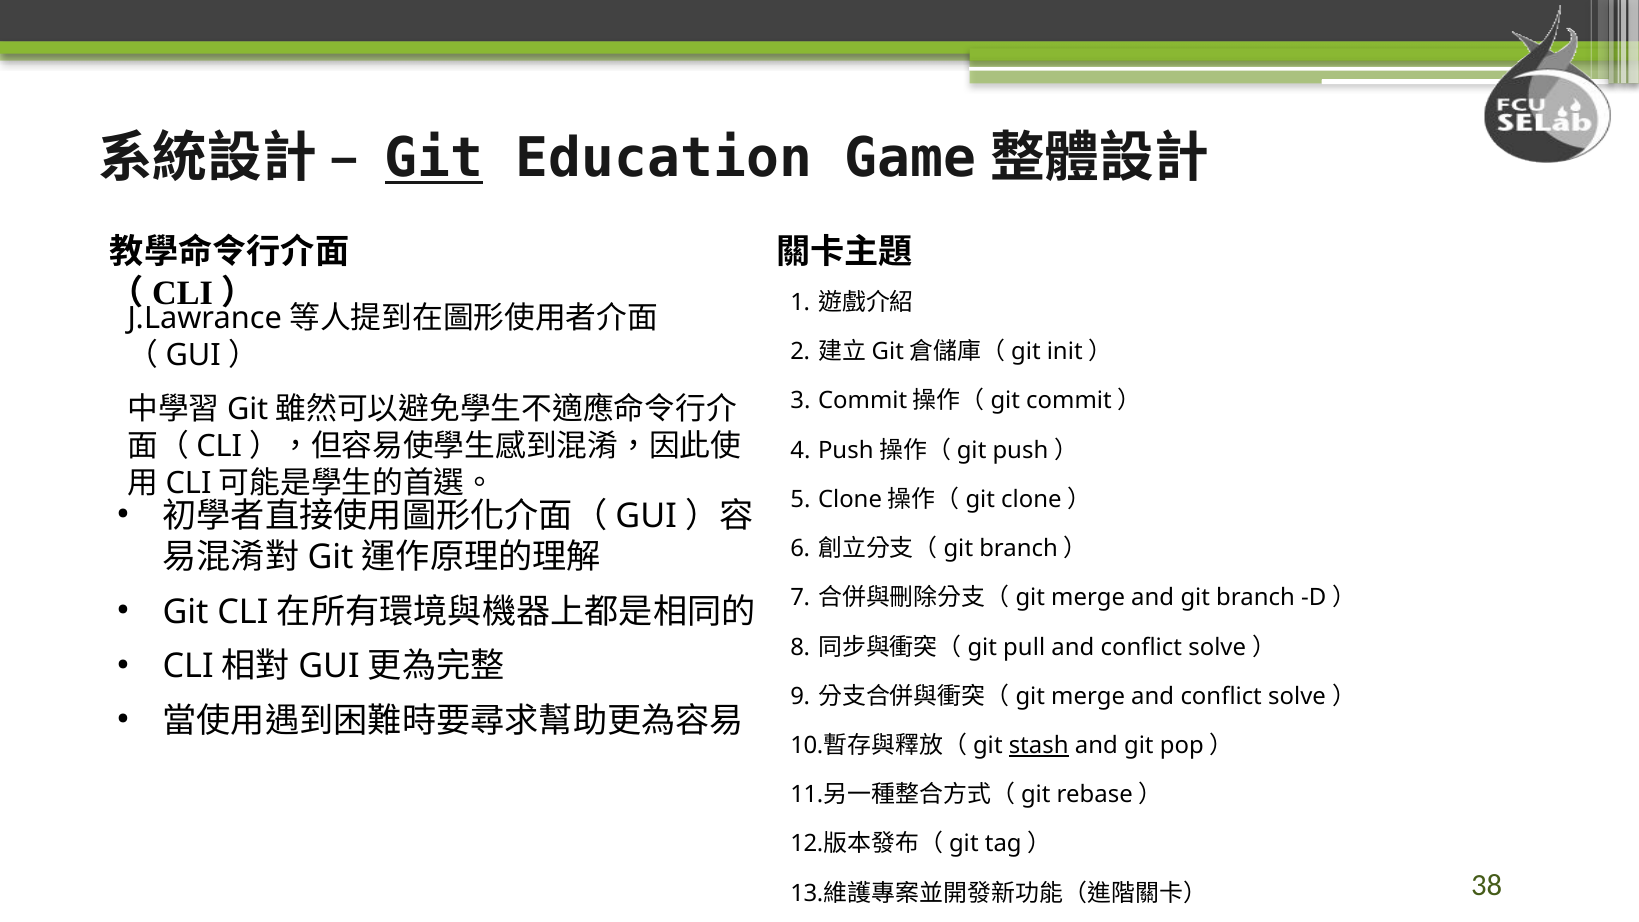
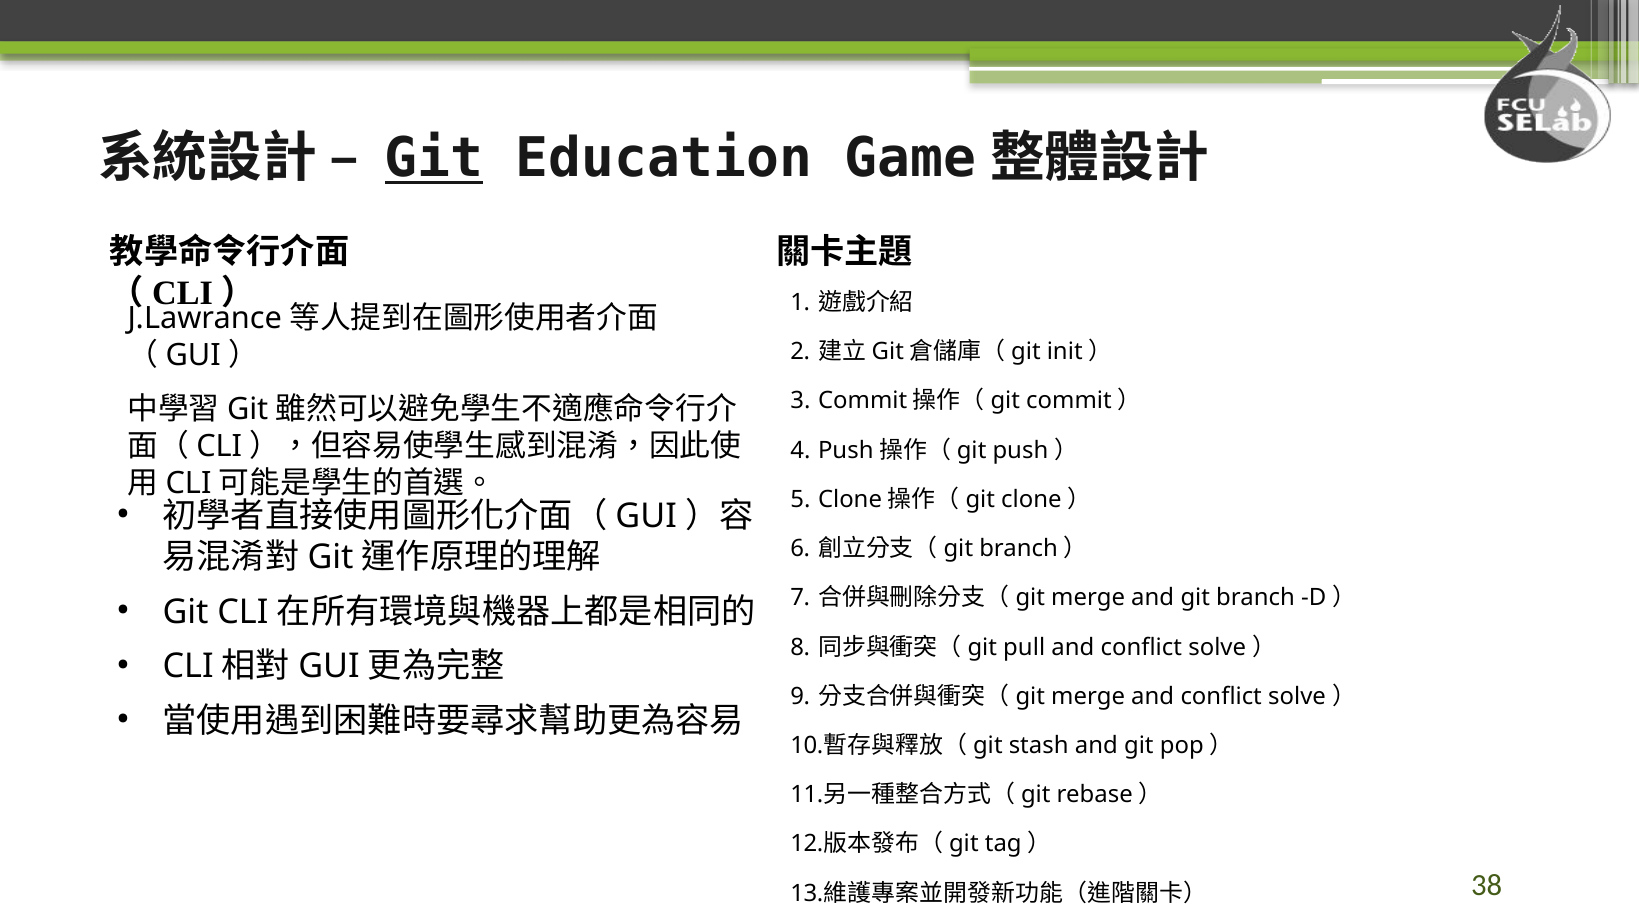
stash underline: present -> none
